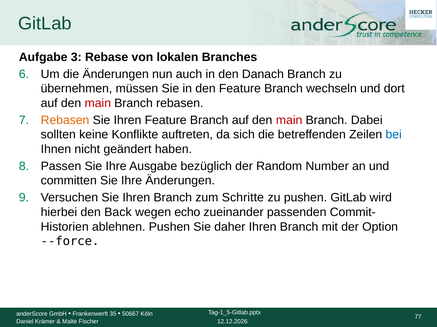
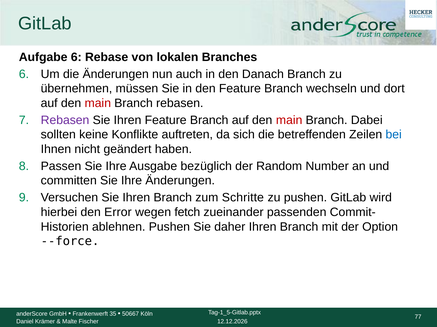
Aufgabe 3: 3 -> 6
Rebasen at (65, 120) colour: orange -> purple
Back: Back -> Error
echo: echo -> fetch
